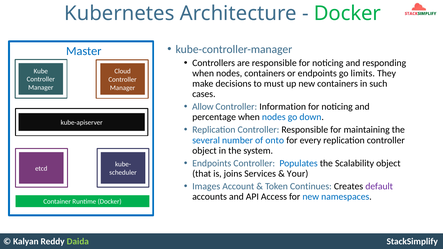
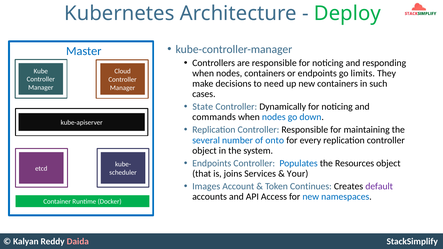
Docker at (347, 13): Docker -> Deploy
must: must -> need
Allow: Allow -> State
Information: Information -> Dynamically
percentage: percentage -> commands
Scalability: Scalability -> Resources
Daida colour: light green -> pink
